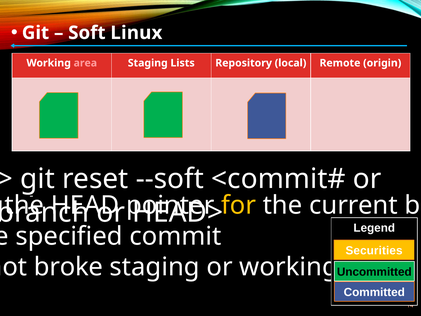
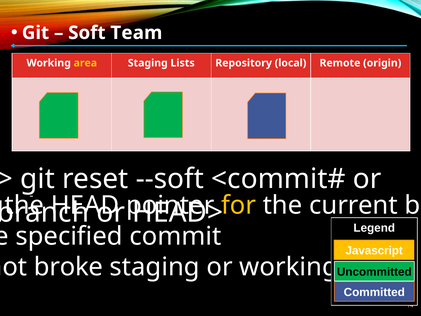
Linux: Linux -> Team
area colour: pink -> yellow
Securities: Securities -> Javascript
